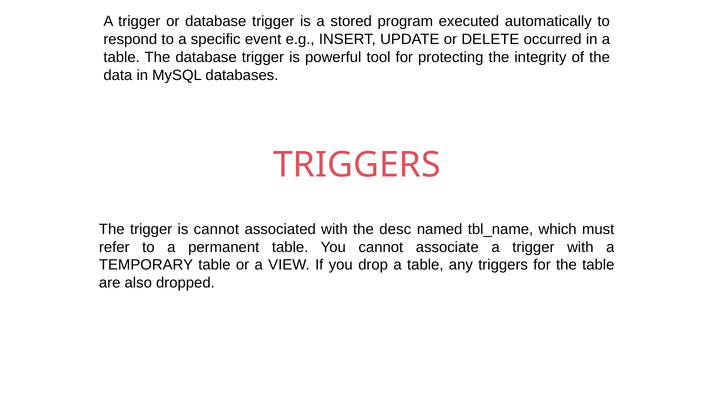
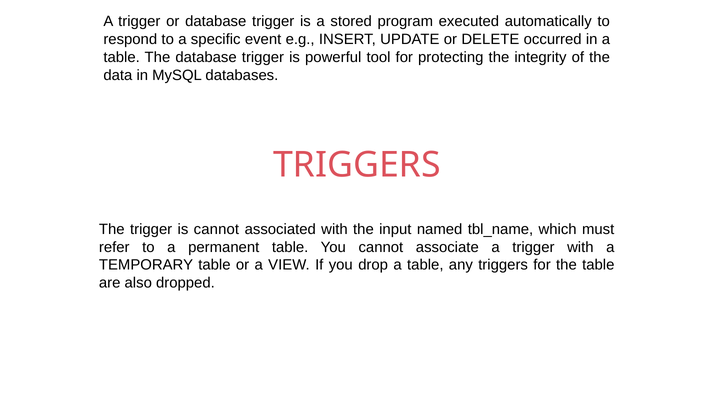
desc: desc -> input
